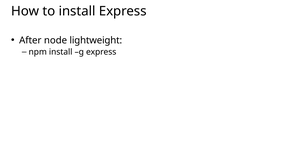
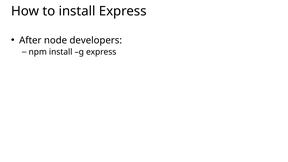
lightweight: lightweight -> developers
